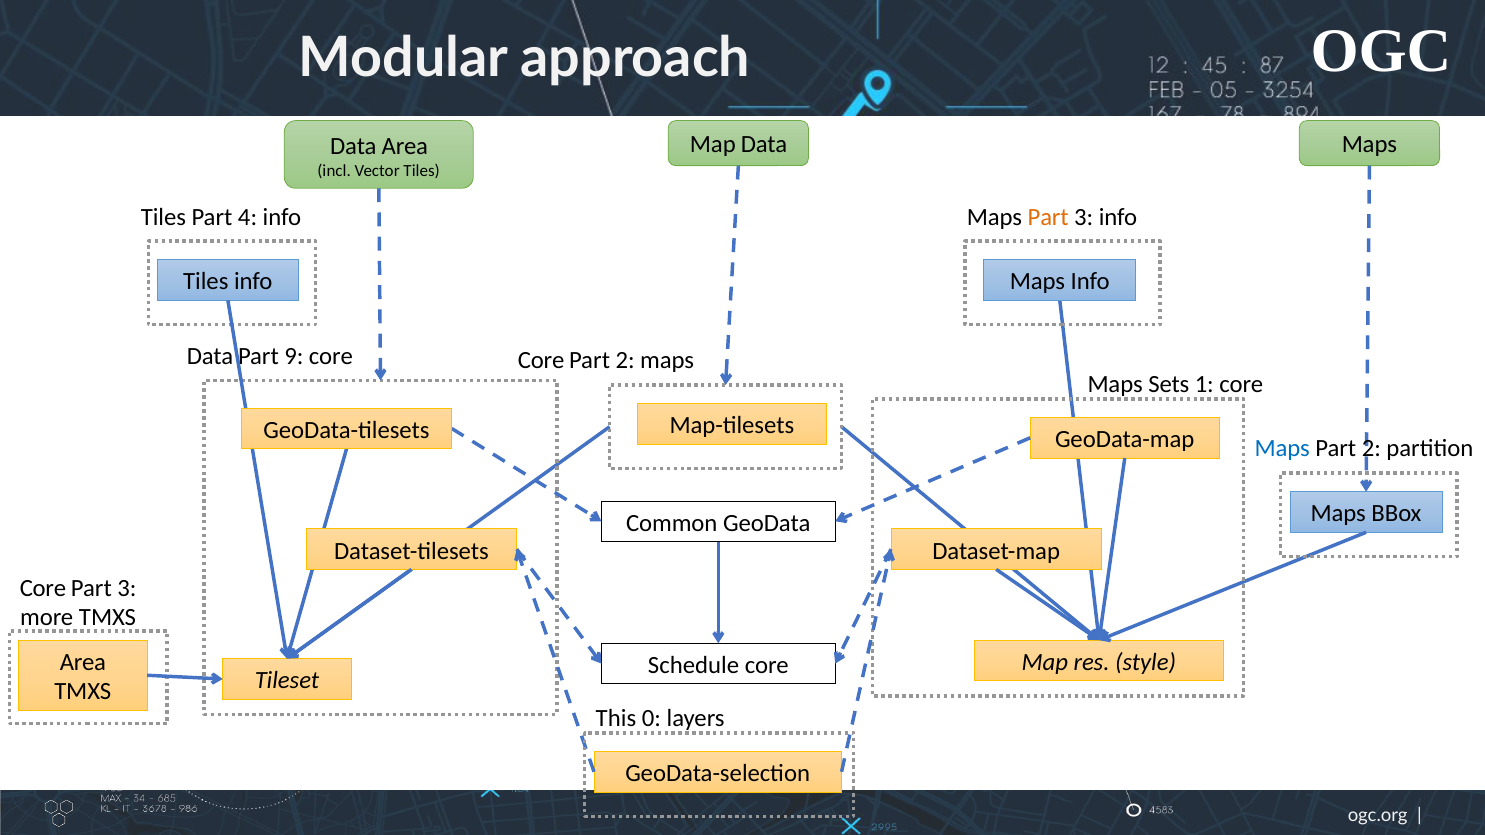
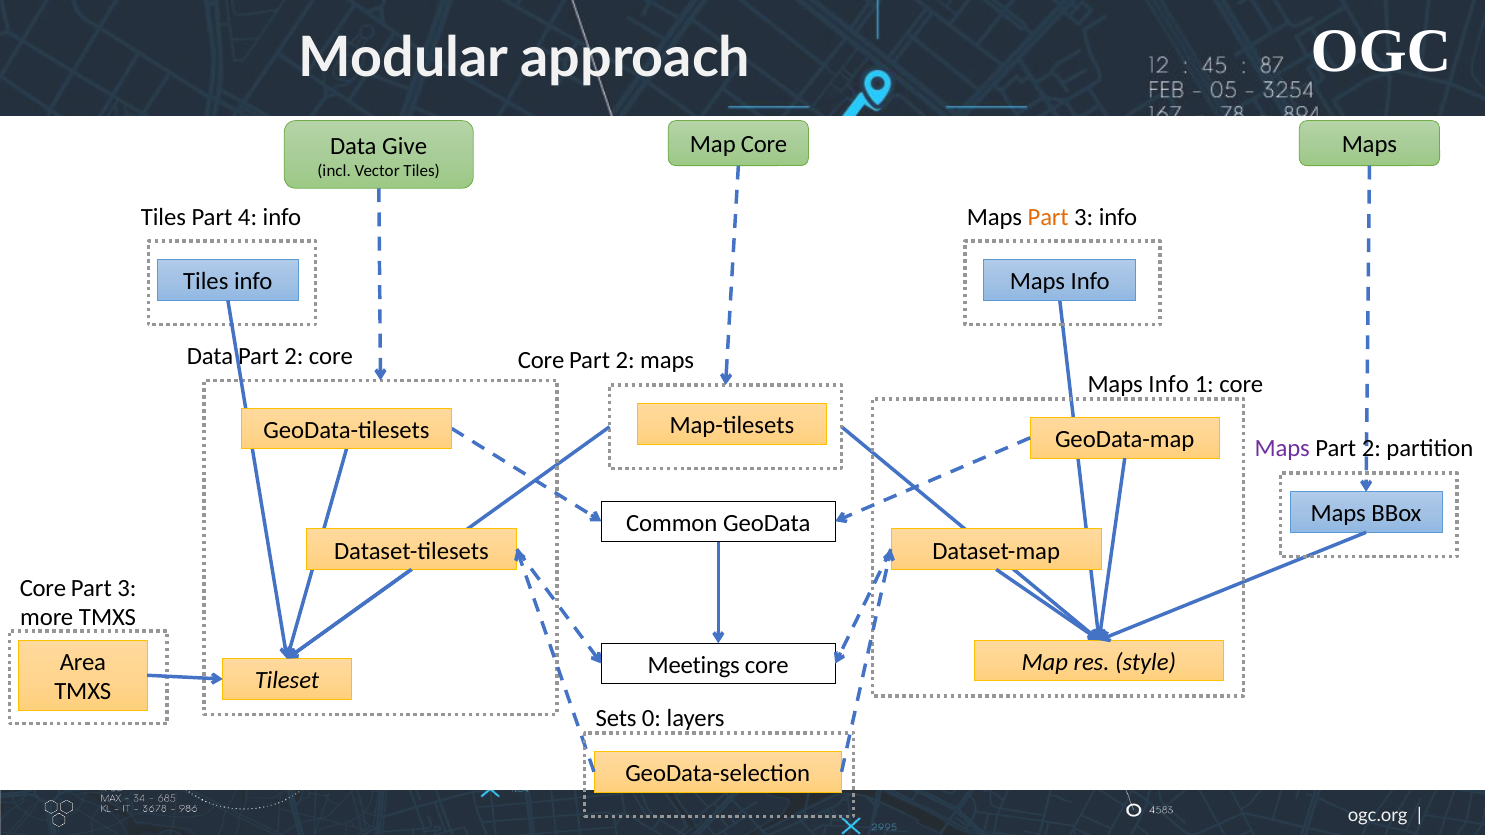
Map Data: Data -> Core
Data Area: Area -> Give
9 at (294, 356): 9 -> 2
Sets at (1169, 384): Sets -> Info
Maps at (1282, 449) colour: blue -> purple
Schedule: Schedule -> Meetings
This: This -> Sets
